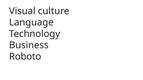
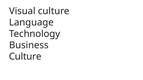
Roboto at (25, 57): Roboto -> Culture
